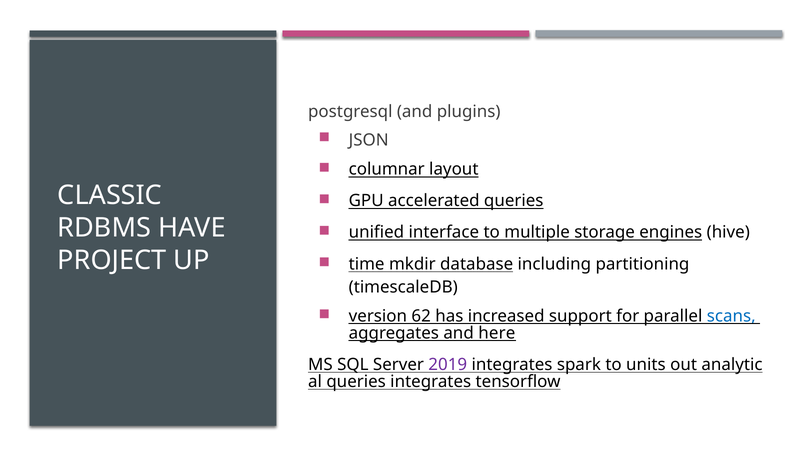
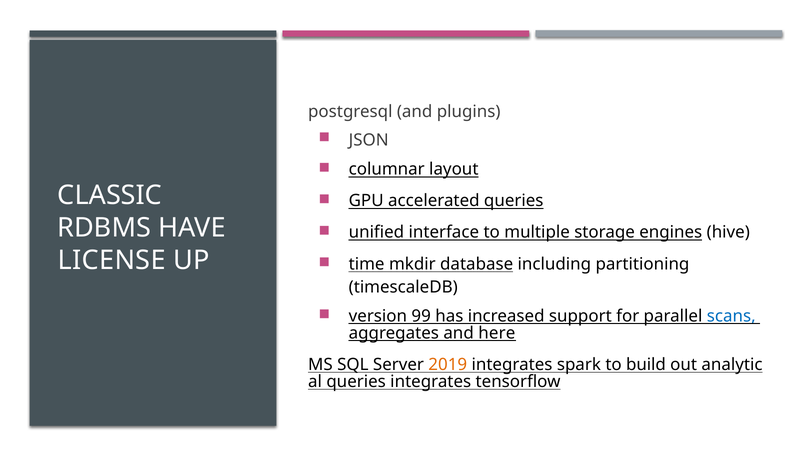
PROJECT: PROJECT -> LICENSE
62: 62 -> 99
2019 colour: purple -> orange
units: units -> build
